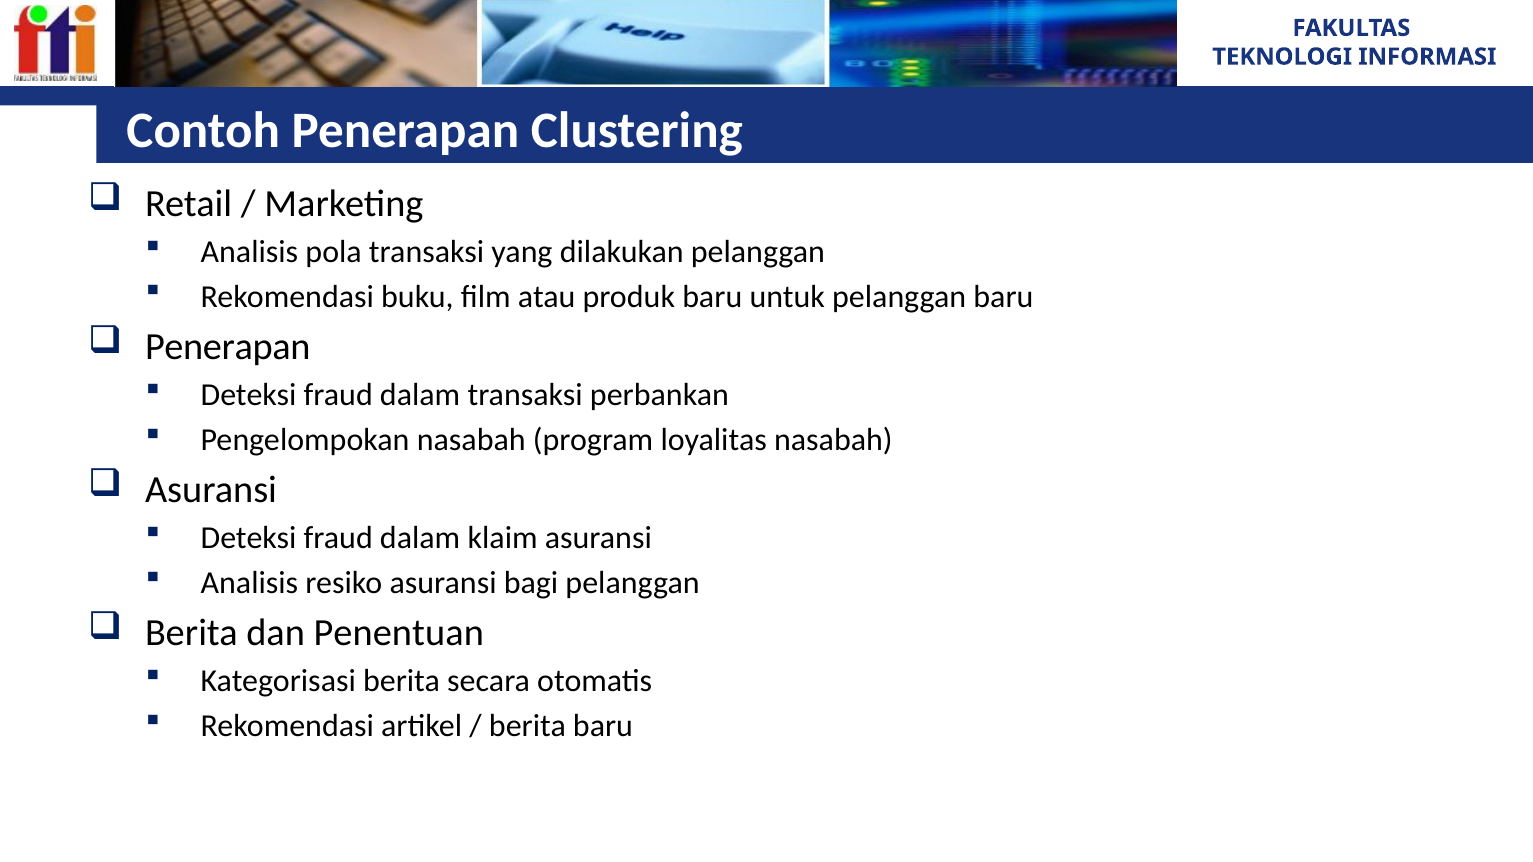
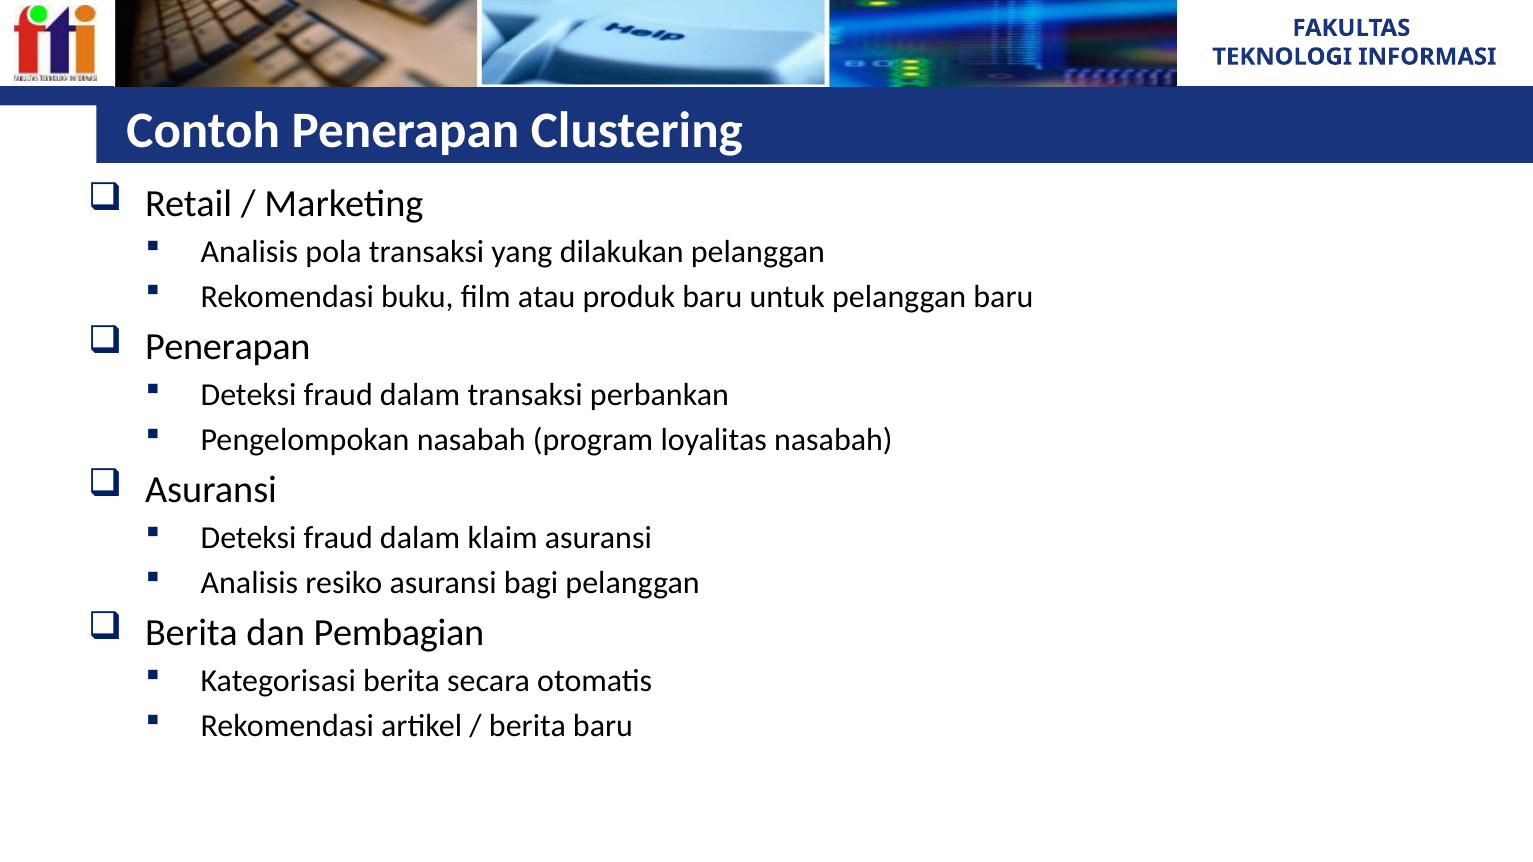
Penentuan: Penentuan -> Pembagian
